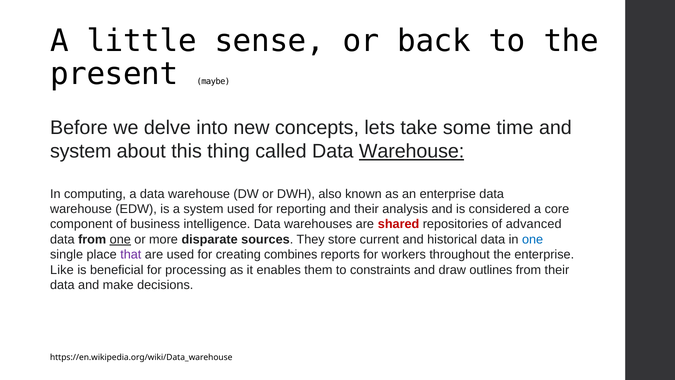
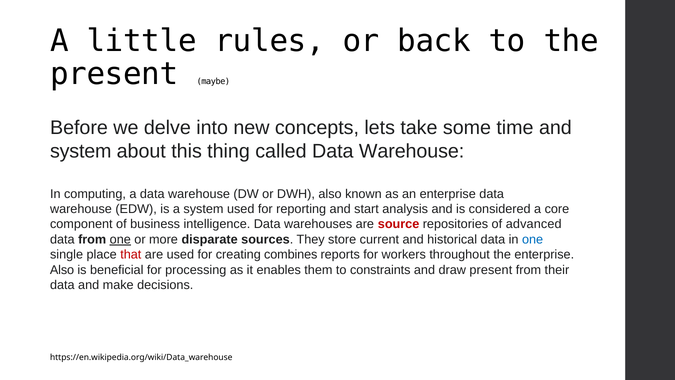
sense: sense -> rules
Warehouse at (412, 151) underline: present -> none
and their: their -> start
shared: shared -> source
that colour: purple -> red
Like at (62, 270): Like -> Also
draw outlines: outlines -> present
